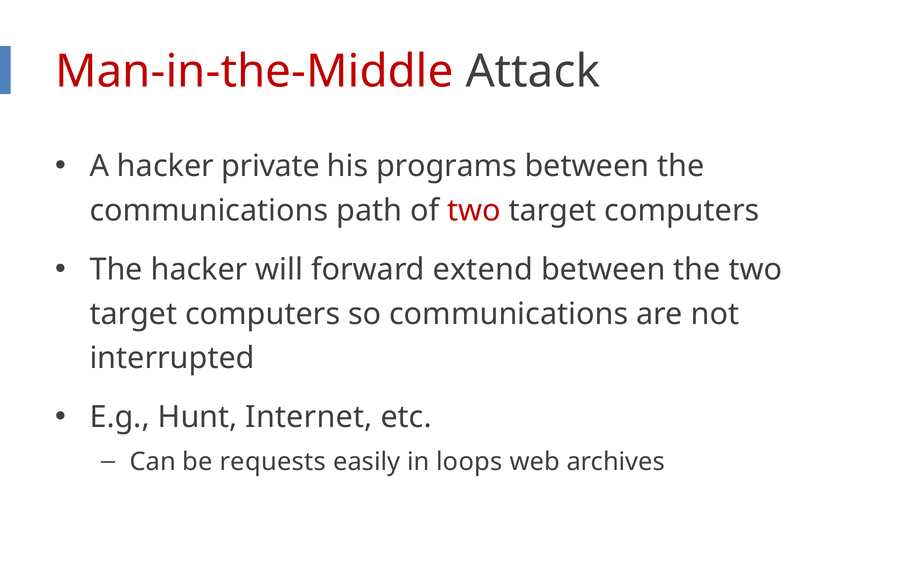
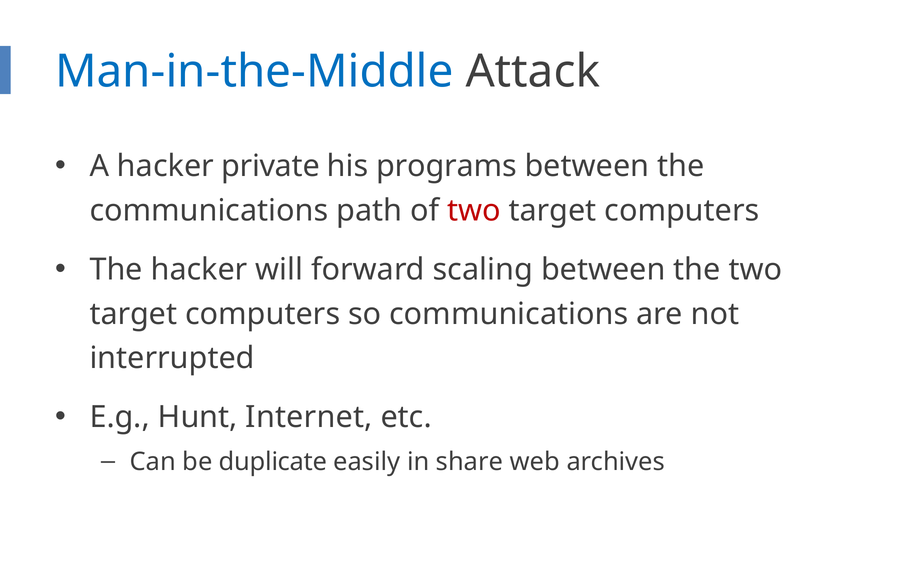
Man-in-the-Middle colour: red -> blue
extend: extend -> scaling
requests: requests -> duplicate
loops: loops -> share
